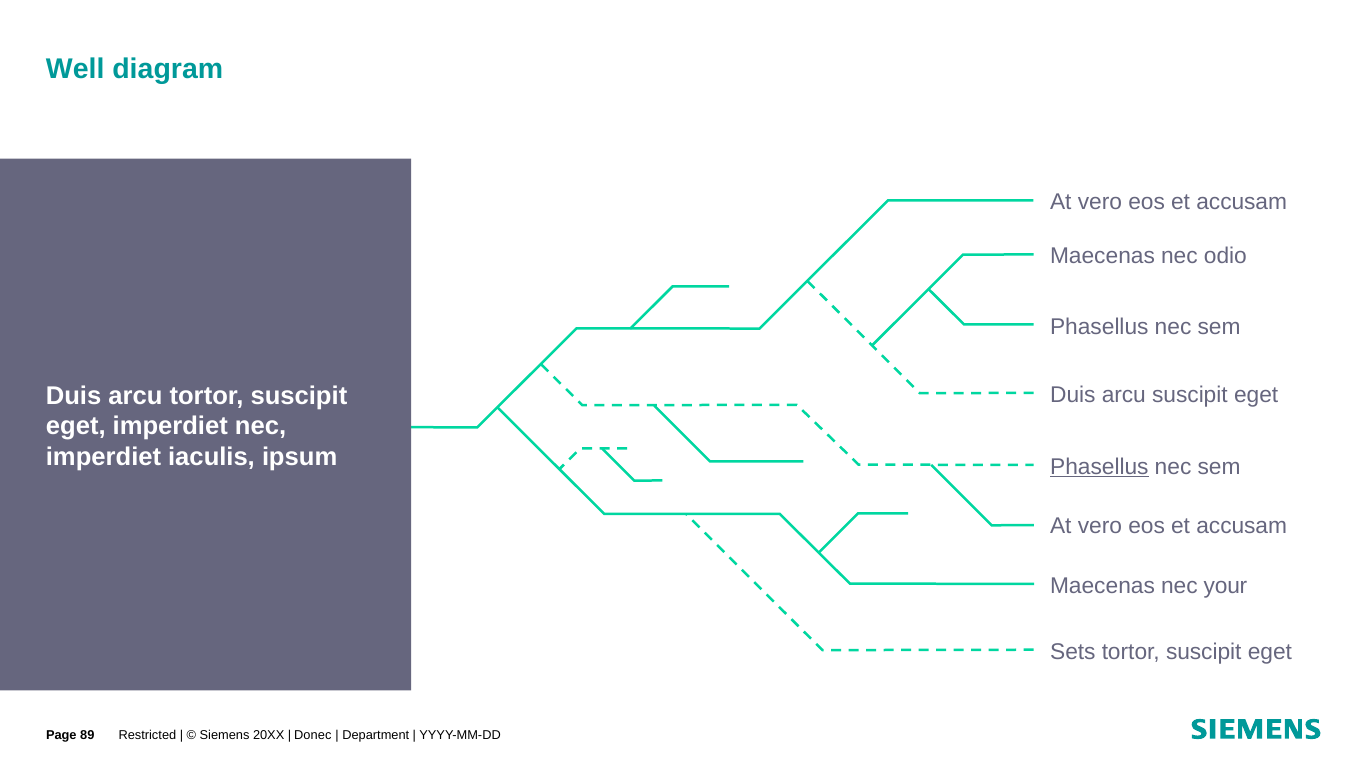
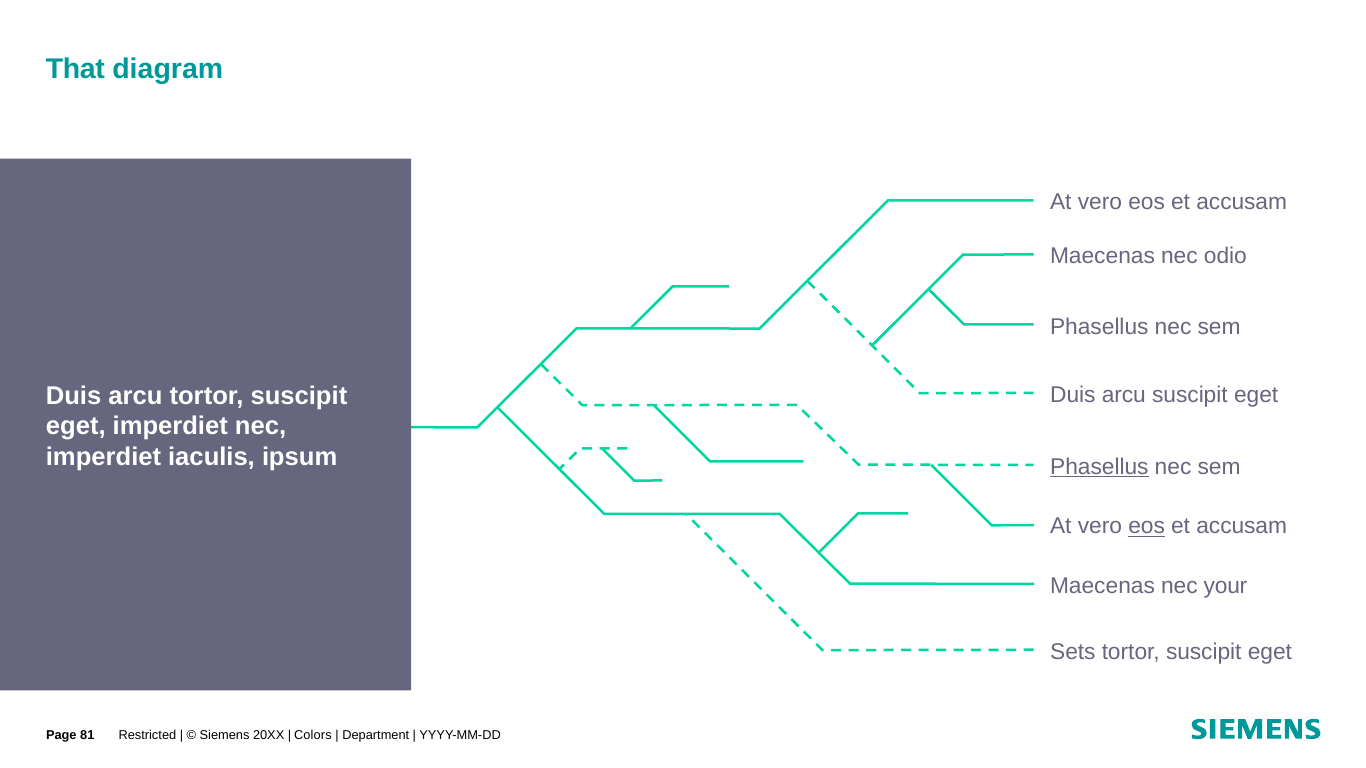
Well: Well -> That
eos at (1147, 527) underline: none -> present
89: 89 -> 81
Donec: Donec -> Colors
